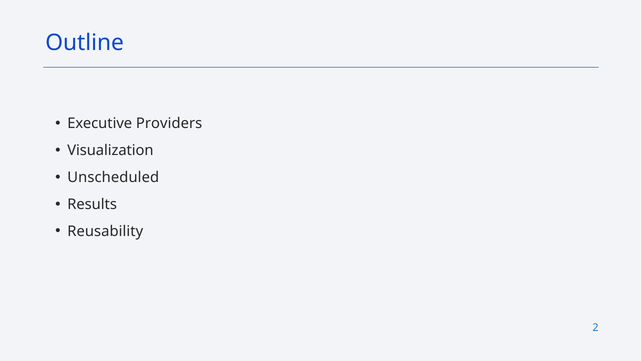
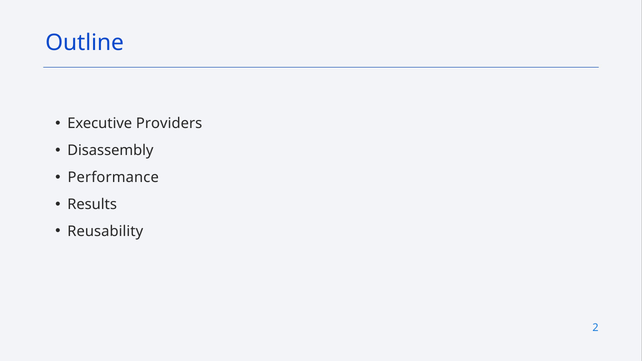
Visualization: Visualization -> Disassembly
Unscheduled: Unscheduled -> Performance
